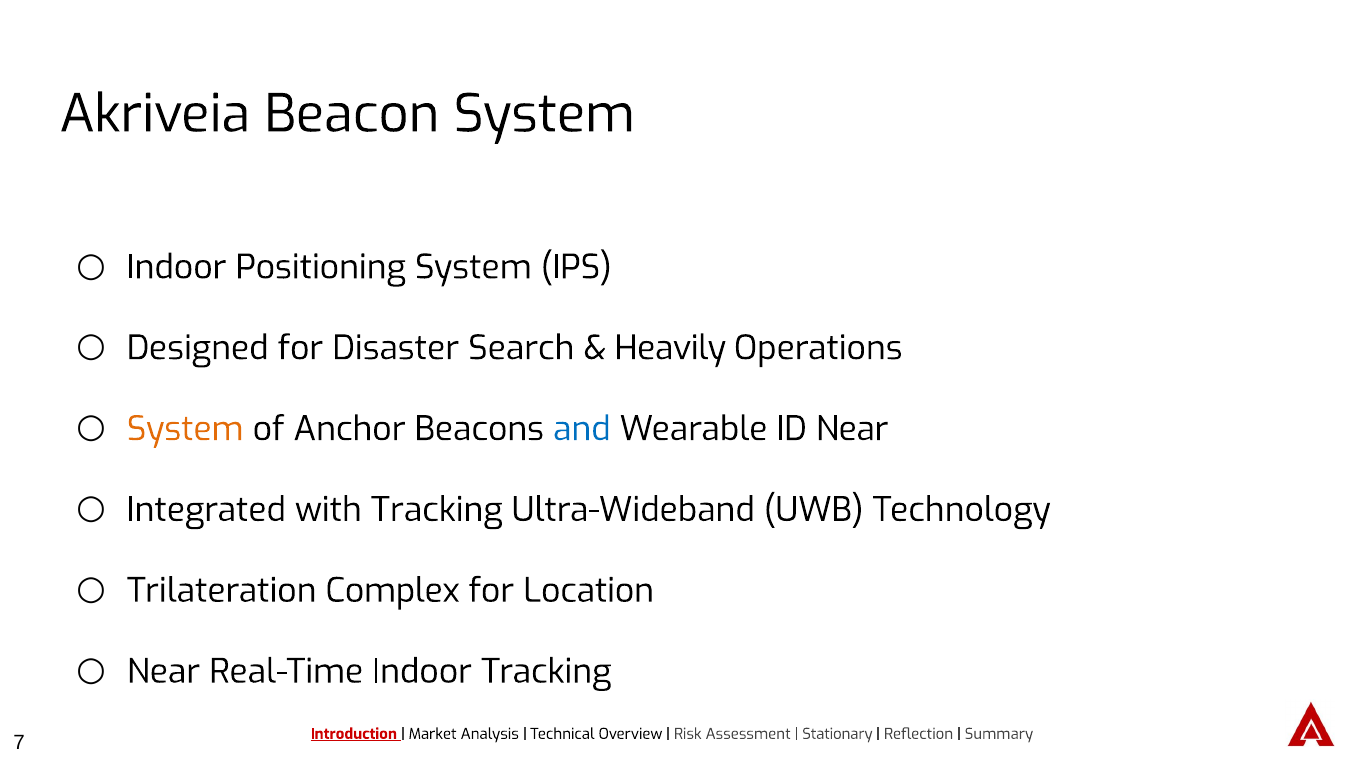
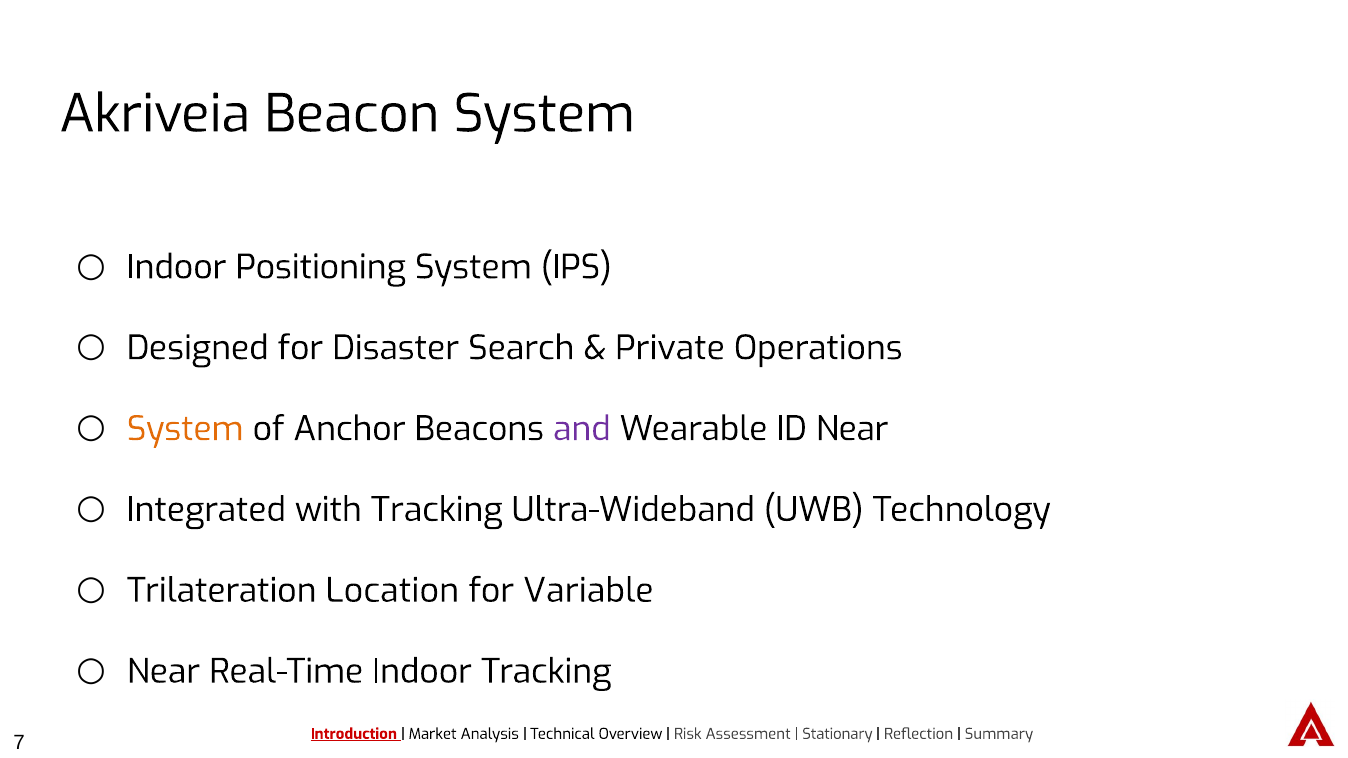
Heavily: Heavily -> Private
and colour: blue -> purple
Complex: Complex -> Location
Location: Location -> Variable
